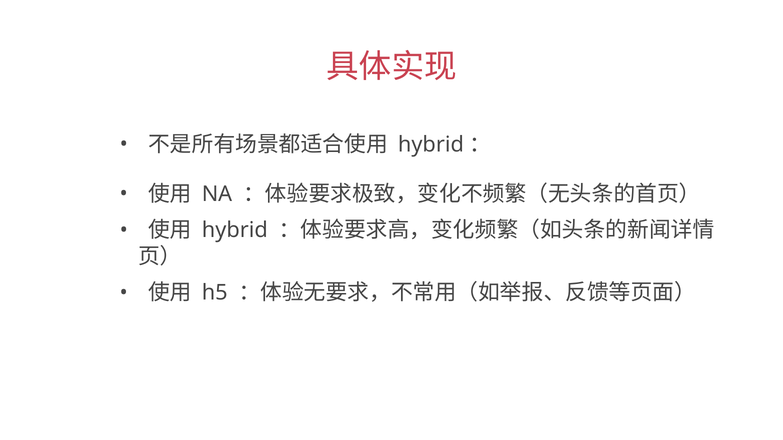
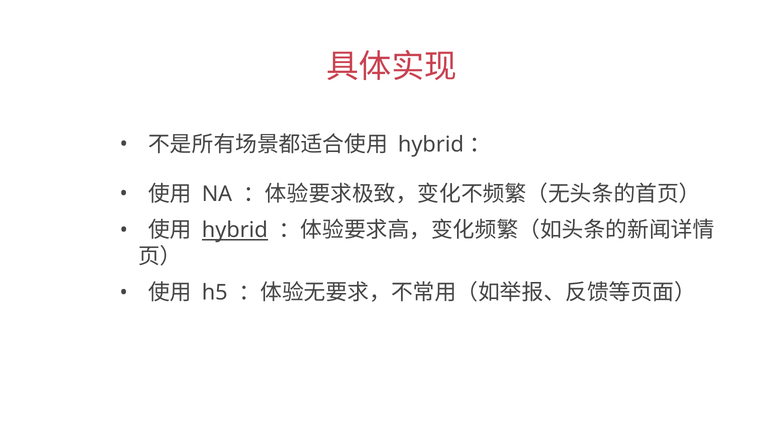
hybrid at (235, 231) underline: none -> present
